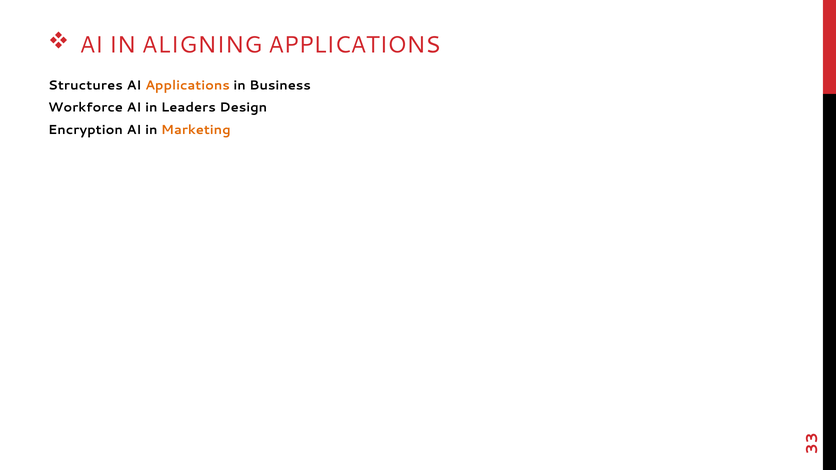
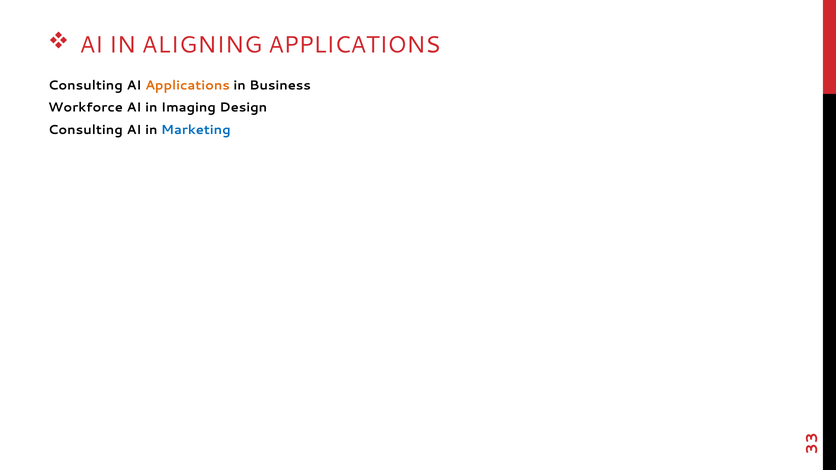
Structures at (85, 86): Structures -> Consulting
Leaders: Leaders -> Imaging
Encryption at (85, 130): Encryption -> Consulting
Marketing colour: orange -> blue
